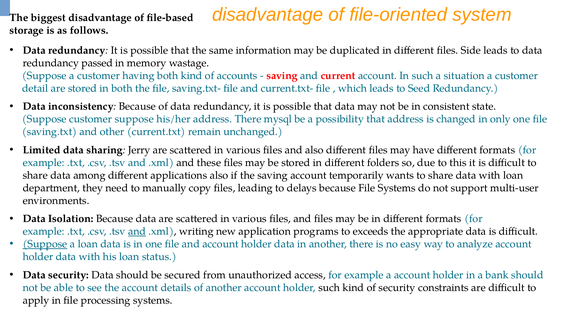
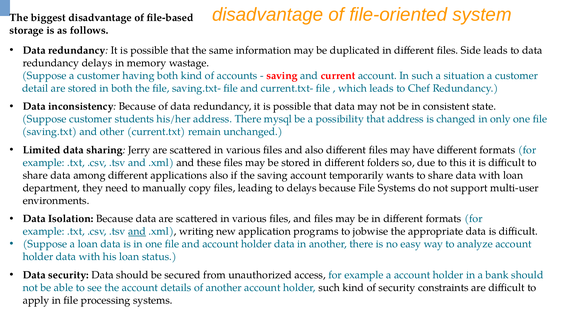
redundancy passed: passed -> delays
Seed: Seed -> Chef
customer suppose: suppose -> students
exceeds: exceeds -> jobwise
Suppose at (45, 244) underline: present -> none
